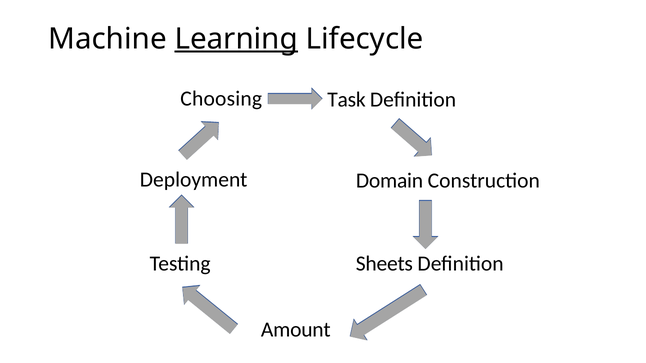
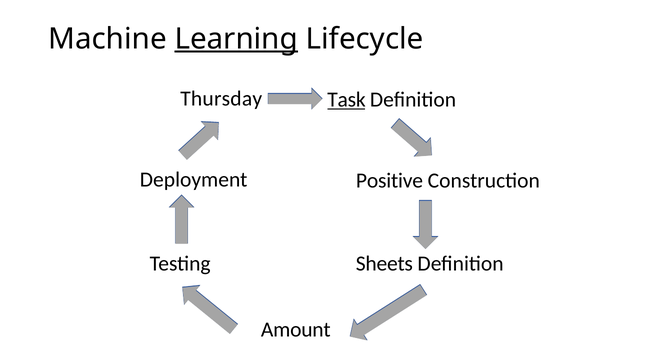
Choosing: Choosing -> Thursday
Task underline: none -> present
Domain: Domain -> Positive
